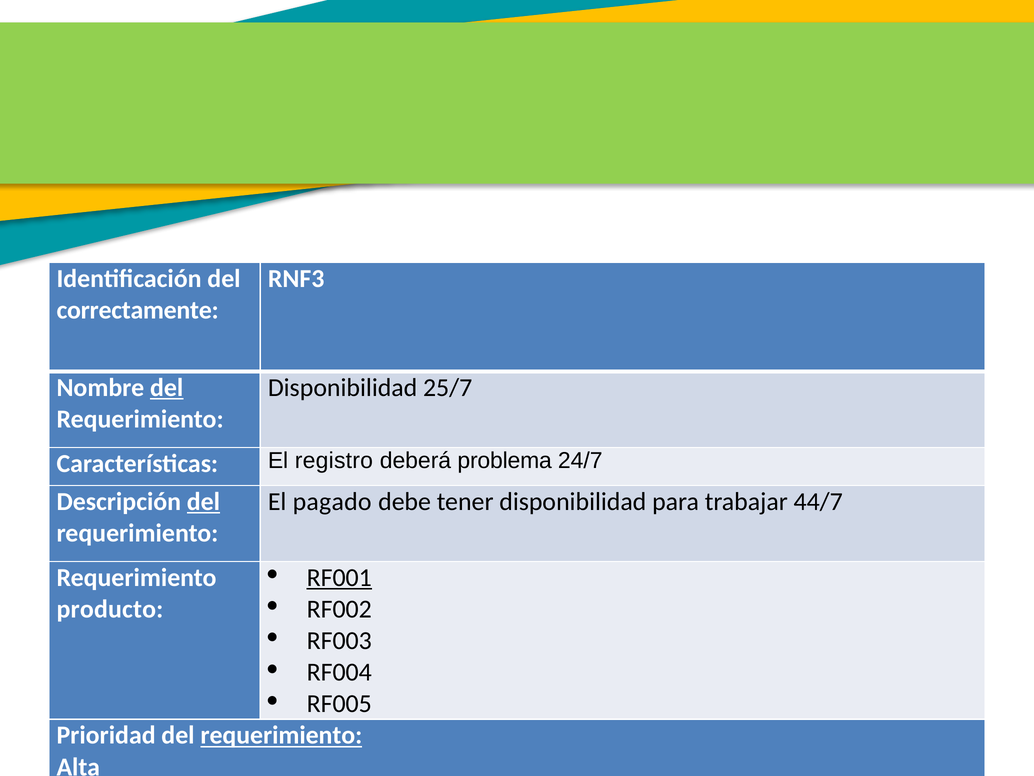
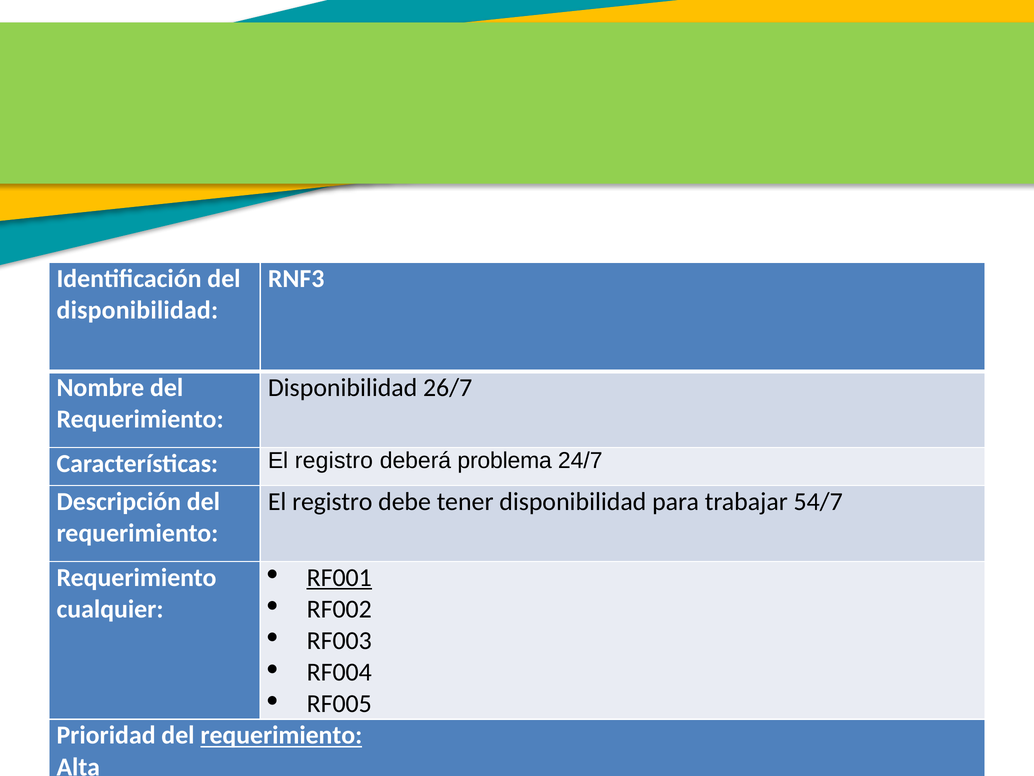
correctamente at (138, 310): correctamente -> disponibilidad
del at (167, 387) underline: present -> none
25/7: 25/7 -> 26/7
del at (203, 501) underline: present -> none
pagado at (332, 501): pagado -> registro
44/7: 44/7 -> 54/7
producto: producto -> cualquier
